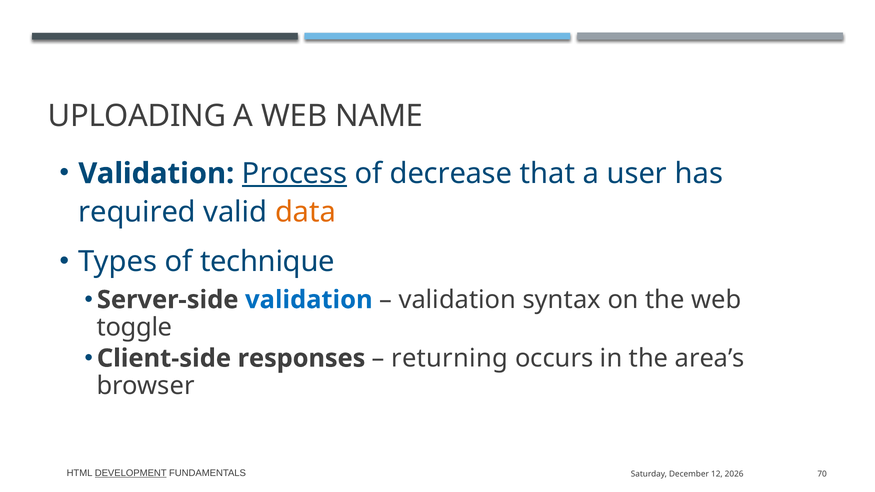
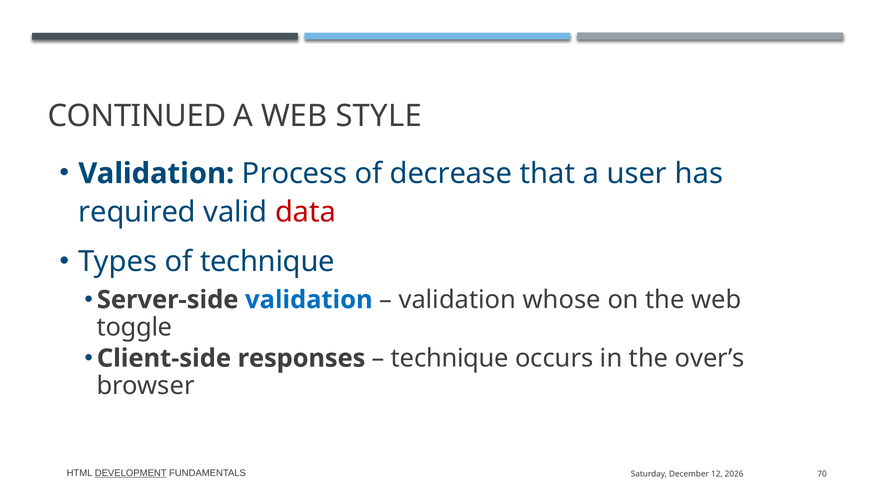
UPLOADING: UPLOADING -> CONTINUED
NAME: NAME -> STYLE
Process underline: present -> none
data colour: orange -> red
syntax: syntax -> whose
returning at (450, 358): returning -> technique
area’s: area’s -> over’s
